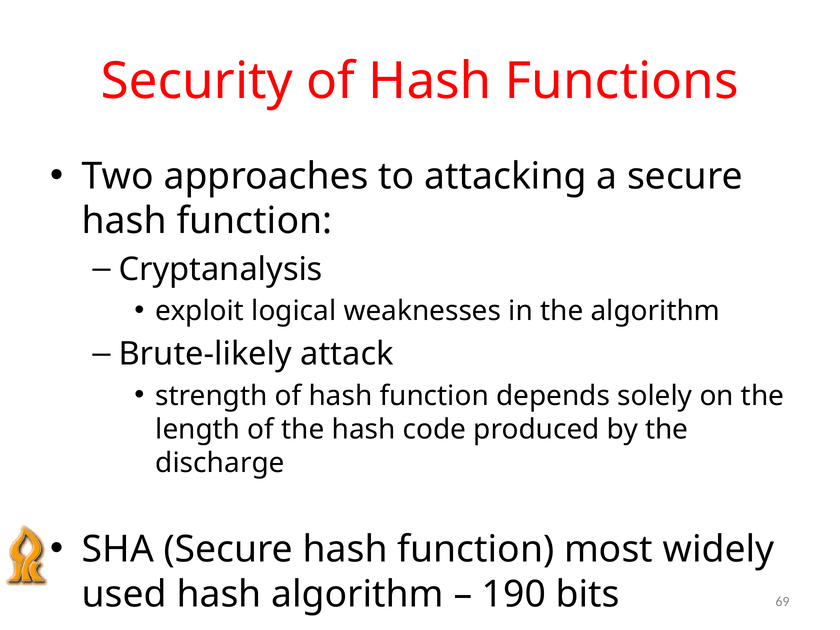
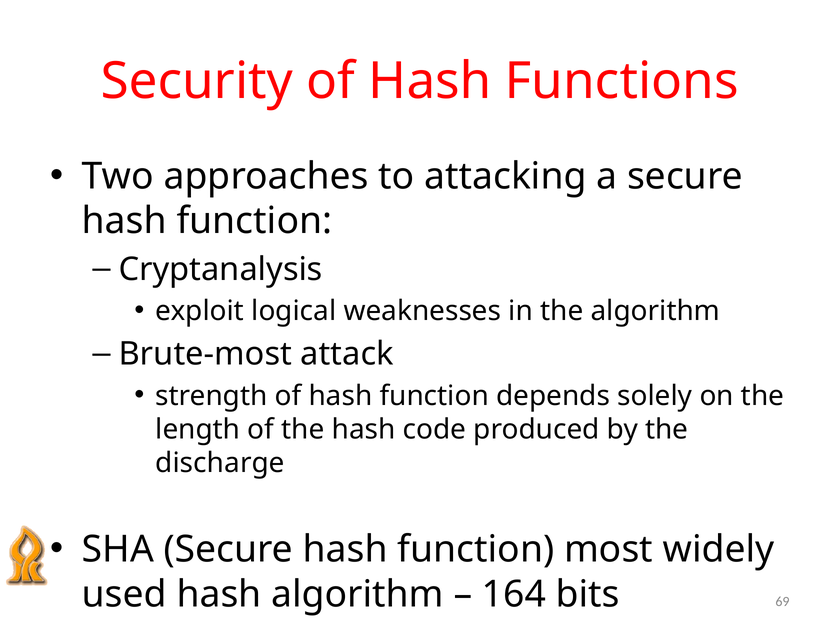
Brute-likely: Brute-likely -> Brute-most
190: 190 -> 164
